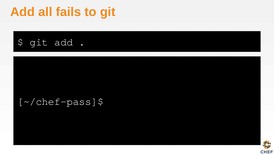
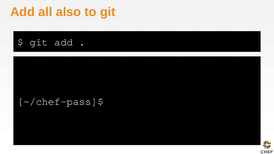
fails: fails -> also
